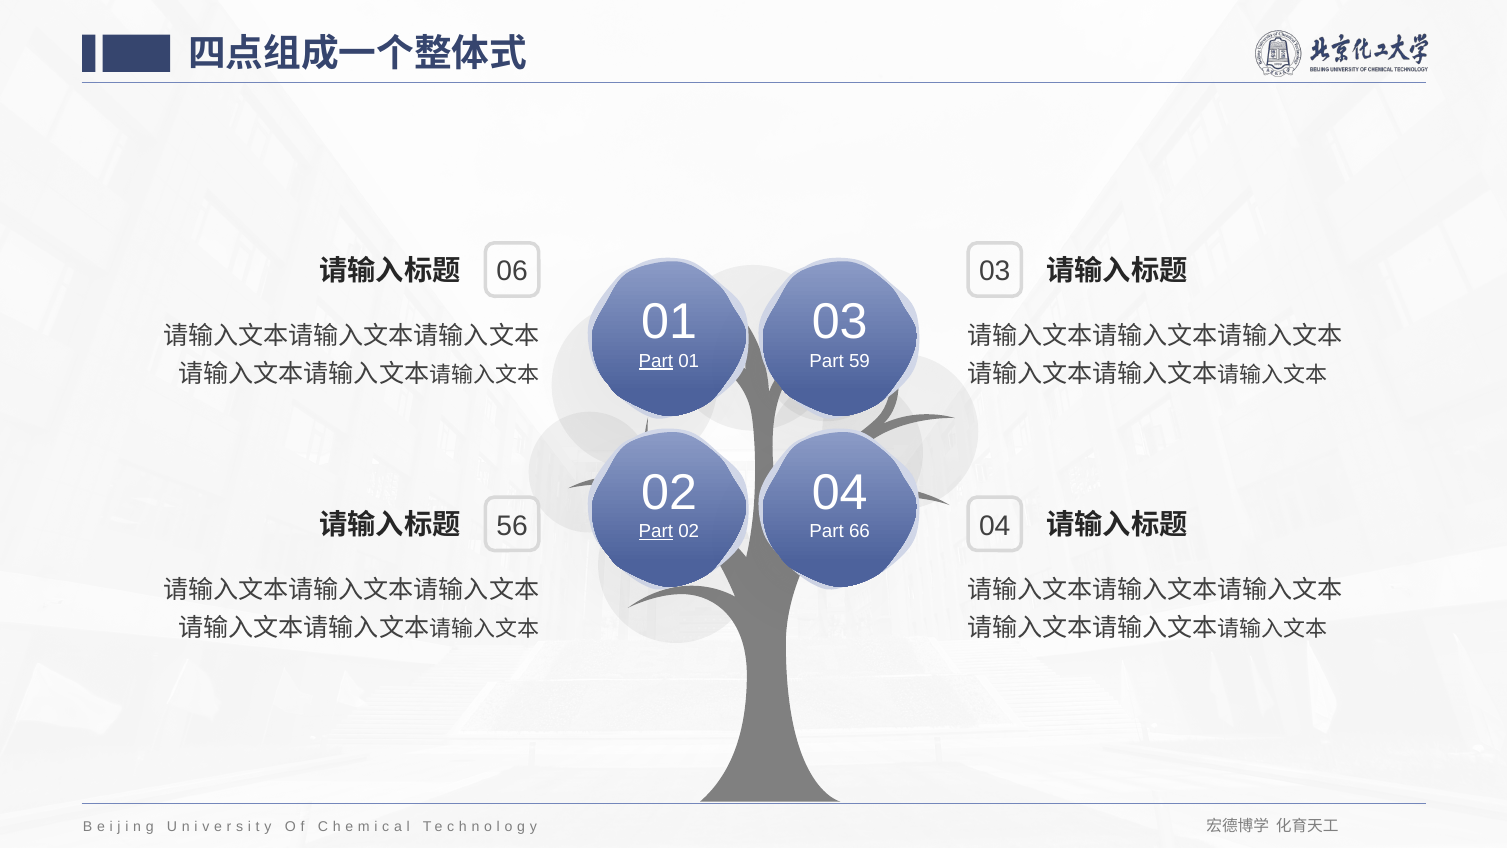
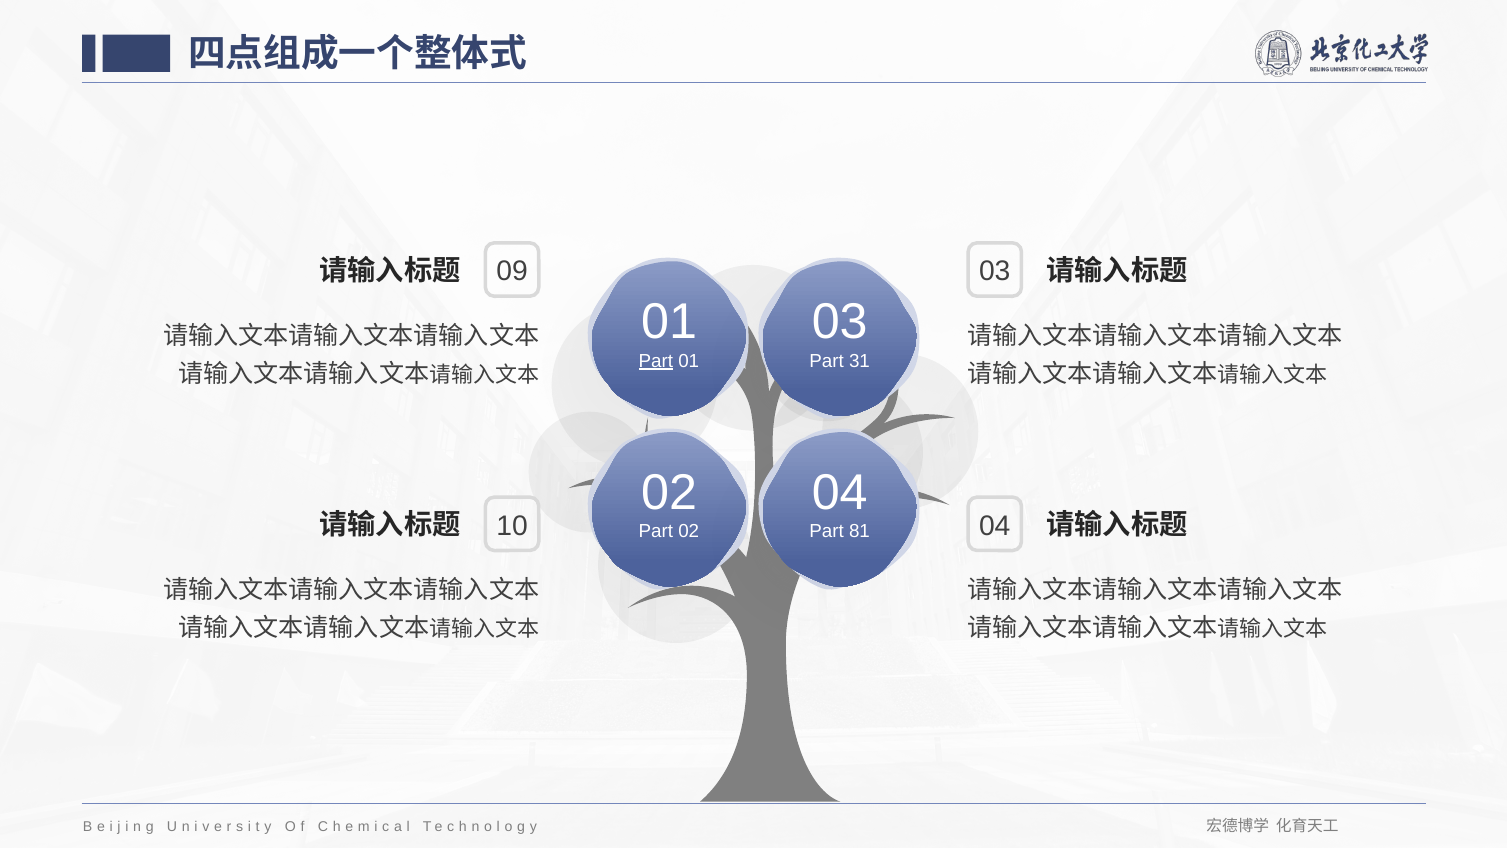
06: 06 -> 09
59: 59 -> 31
56: 56 -> 10
Part at (656, 531) underline: present -> none
66: 66 -> 81
